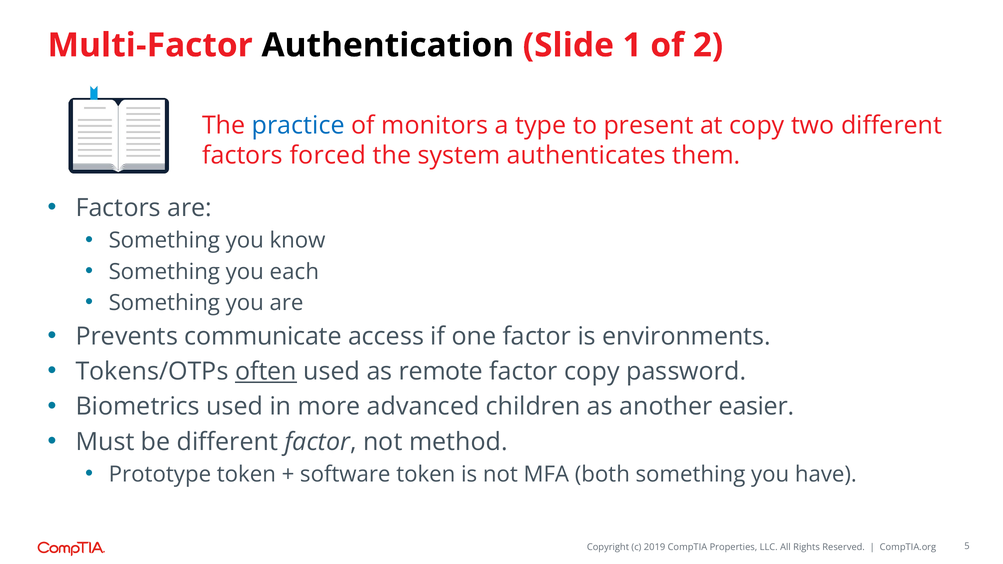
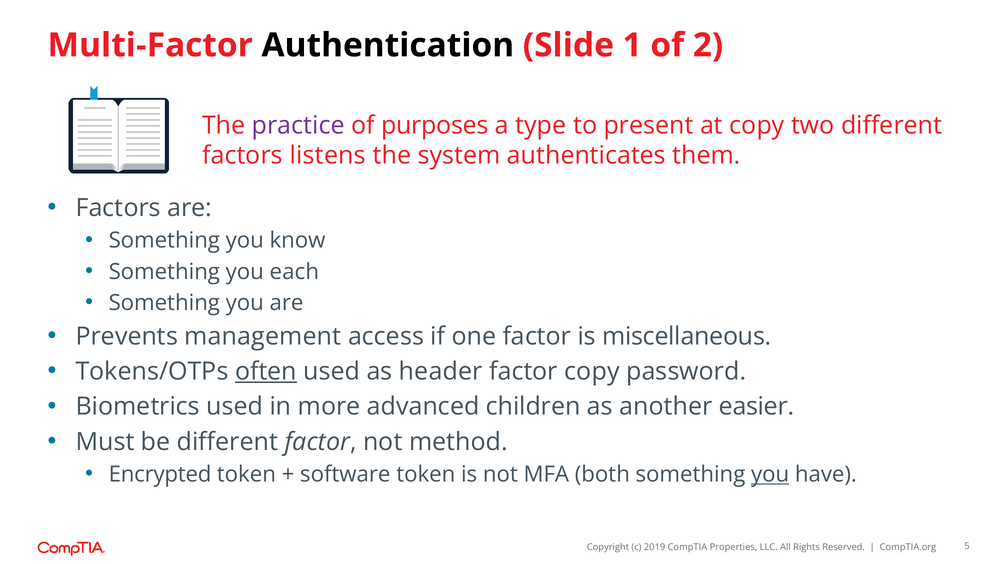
practice colour: blue -> purple
monitors: monitors -> purposes
forced: forced -> listens
communicate: communicate -> management
environments: environments -> miscellaneous
remote: remote -> header
Prototype: Prototype -> Encrypted
you at (770, 475) underline: none -> present
